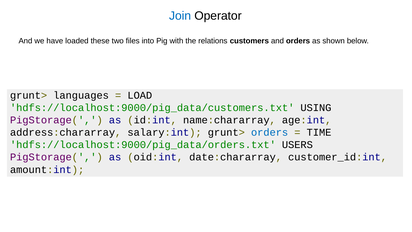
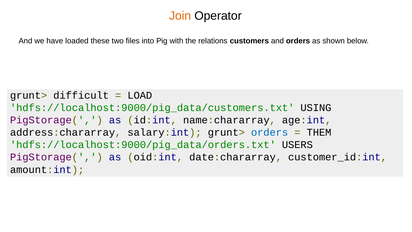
Join colour: blue -> orange
languages: languages -> difficult
TIME: TIME -> THEM
